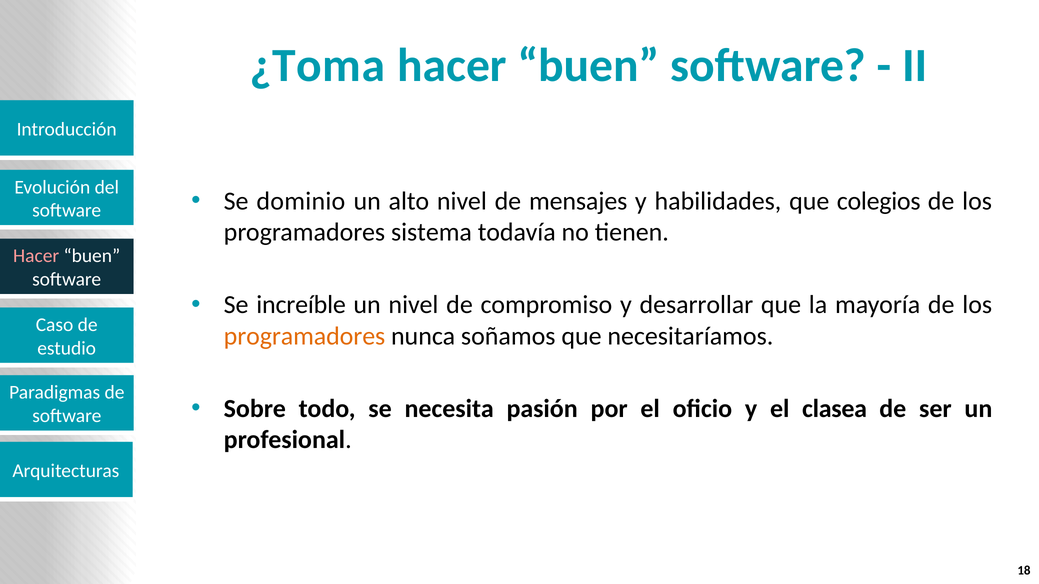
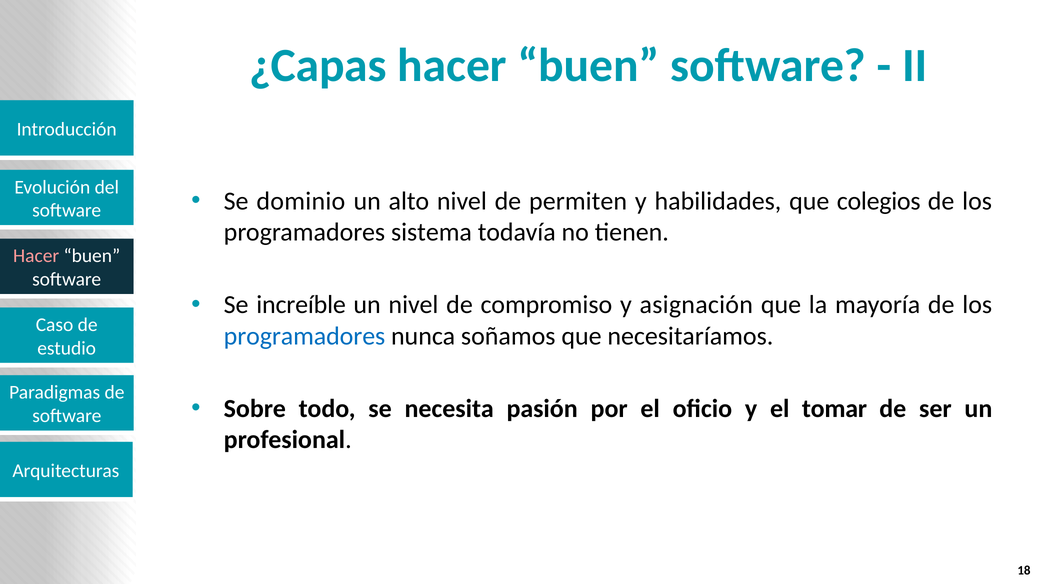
¿Toma: ¿Toma -> ¿Capas
mensajes: mensajes -> permiten
desarrollar: desarrollar -> asignación
programadores at (304, 336) colour: orange -> blue
clasea: clasea -> tomar
